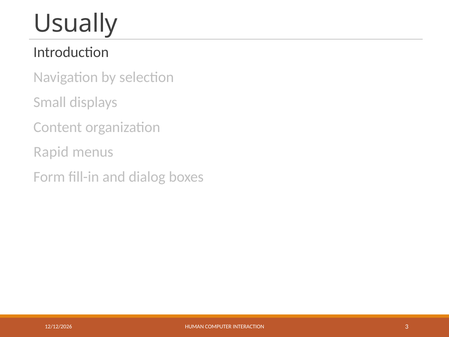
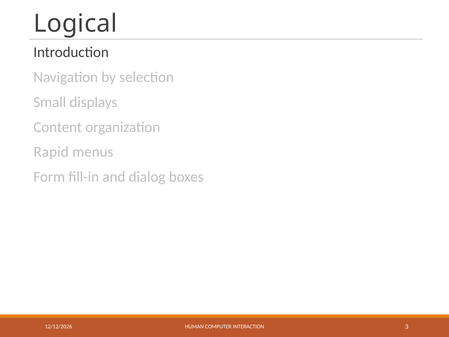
Usually: Usually -> Logical
